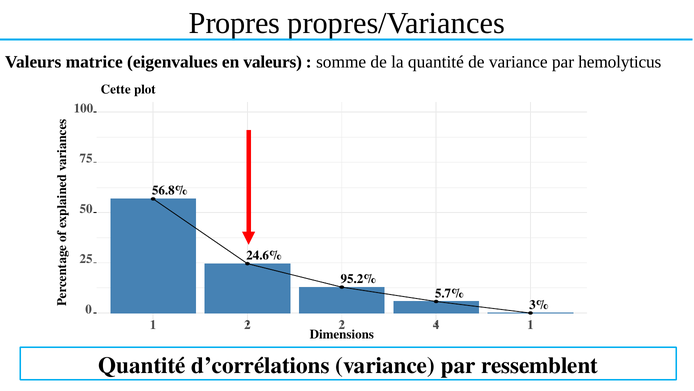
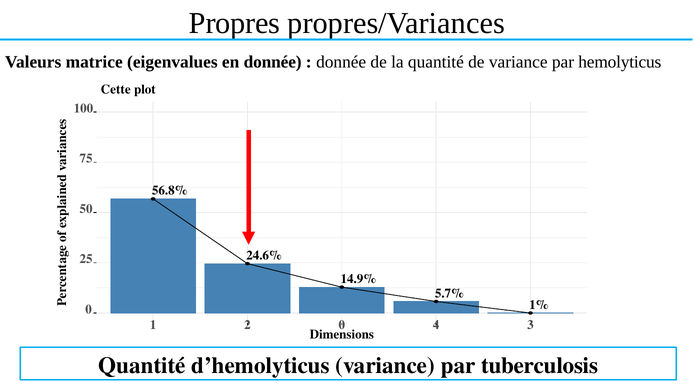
en valeurs: valeurs -> donnée
somme at (341, 62): somme -> donnée
95.2%: 95.2% -> 14.9%
3%: 3% -> 1%
2 2: 2 -> 0
4 1: 1 -> 3
d’corrélations: d’corrélations -> d’hemolyticus
ressemblent: ressemblent -> tuberculosis
